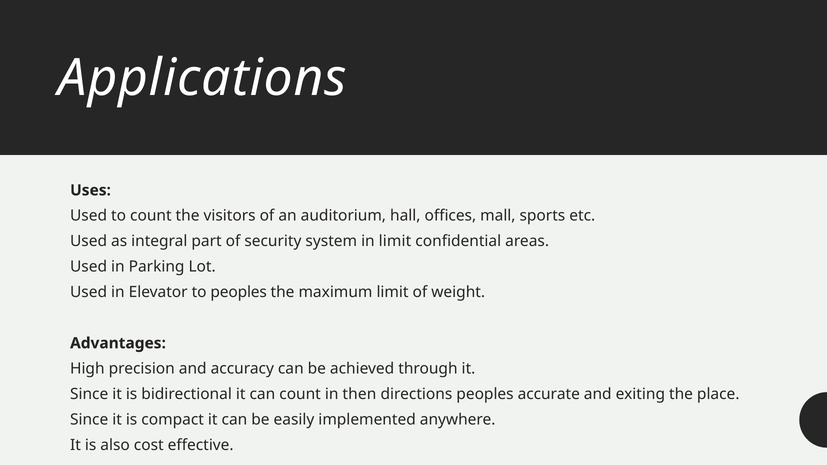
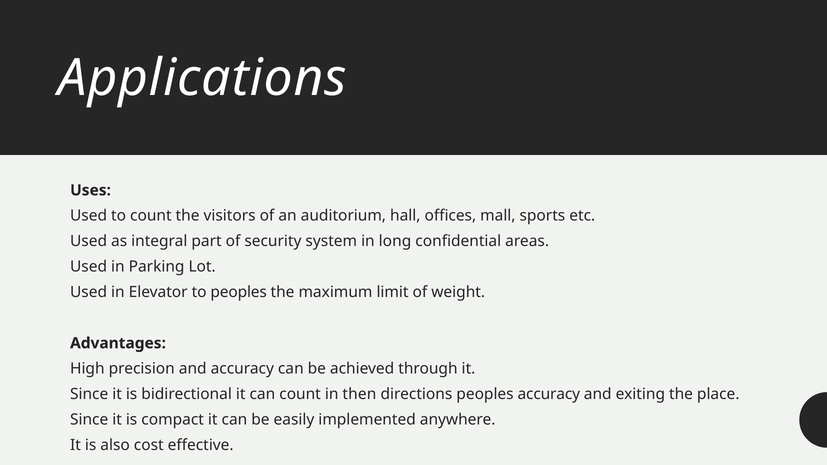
in limit: limit -> long
peoples accurate: accurate -> accuracy
